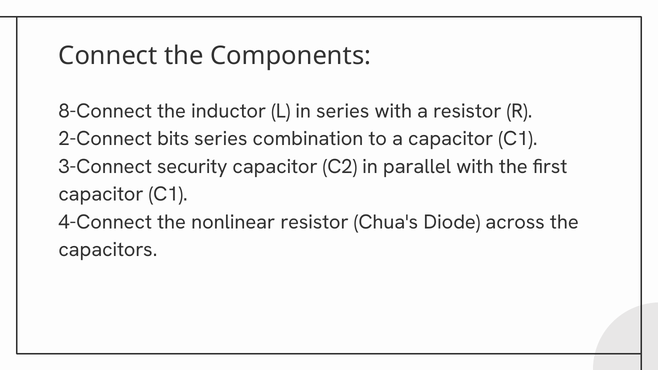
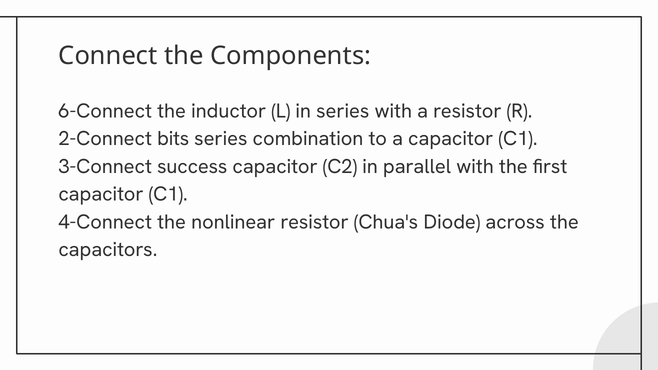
8-Connect: 8-Connect -> 6-Connect
security: security -> success
